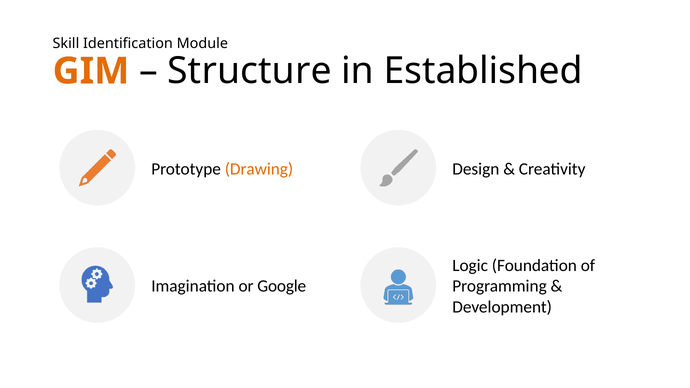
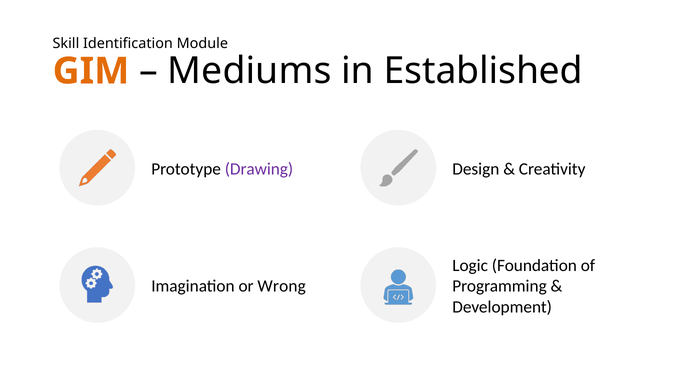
Structure: Structure -> Mediums
Drawing colour: orange -> purple
Google: Google -> Wrong
